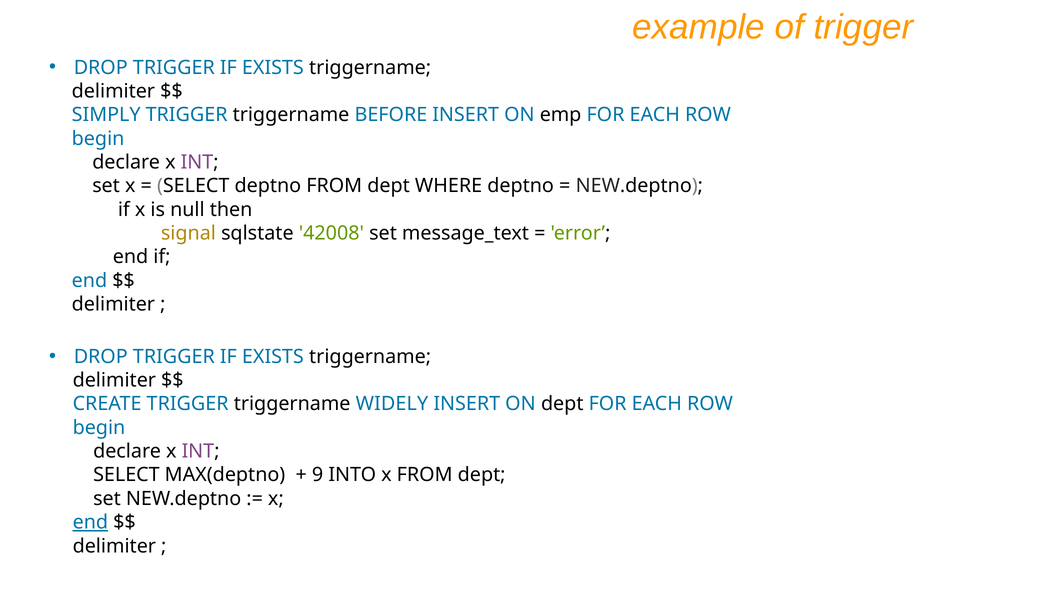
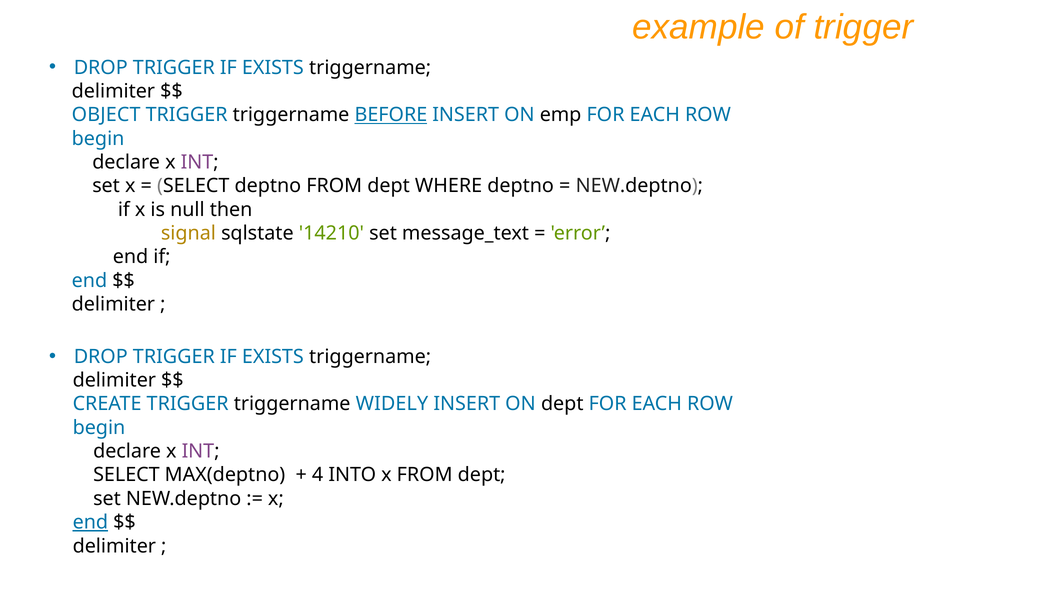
SIMPLY: SIMPLY -> OBJECT
BEFORE underline: none -> present
42008: 42008 -> 14210
9: 9 -> 4
